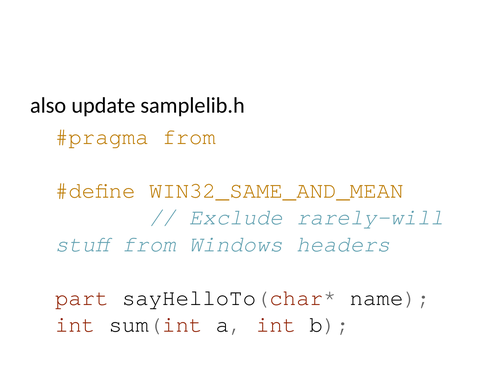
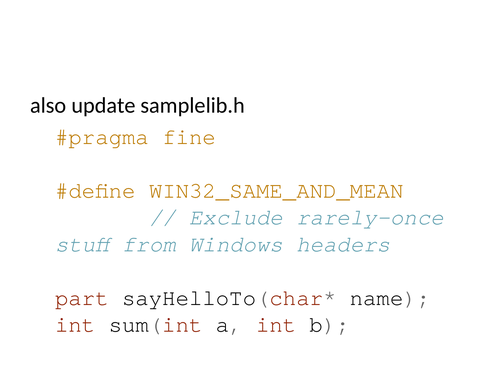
from at (189, 137): from -> fine
rarely-will: rarely-will -> rarely-once
